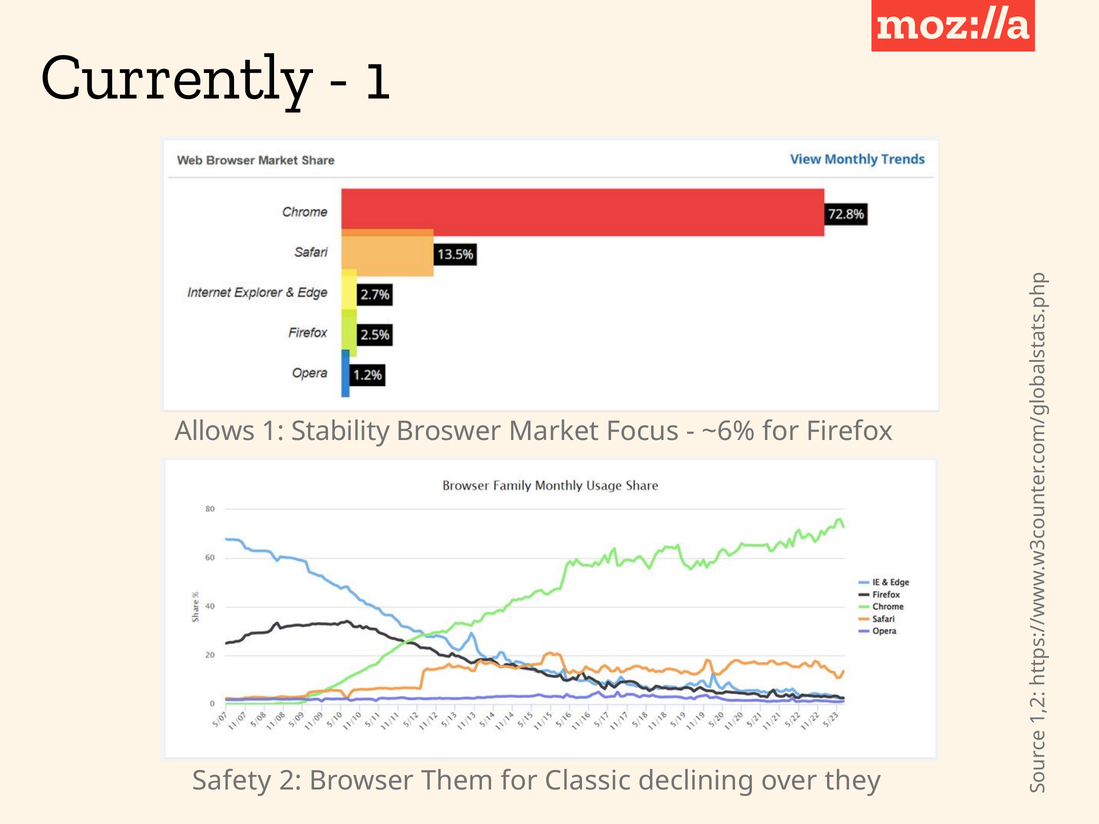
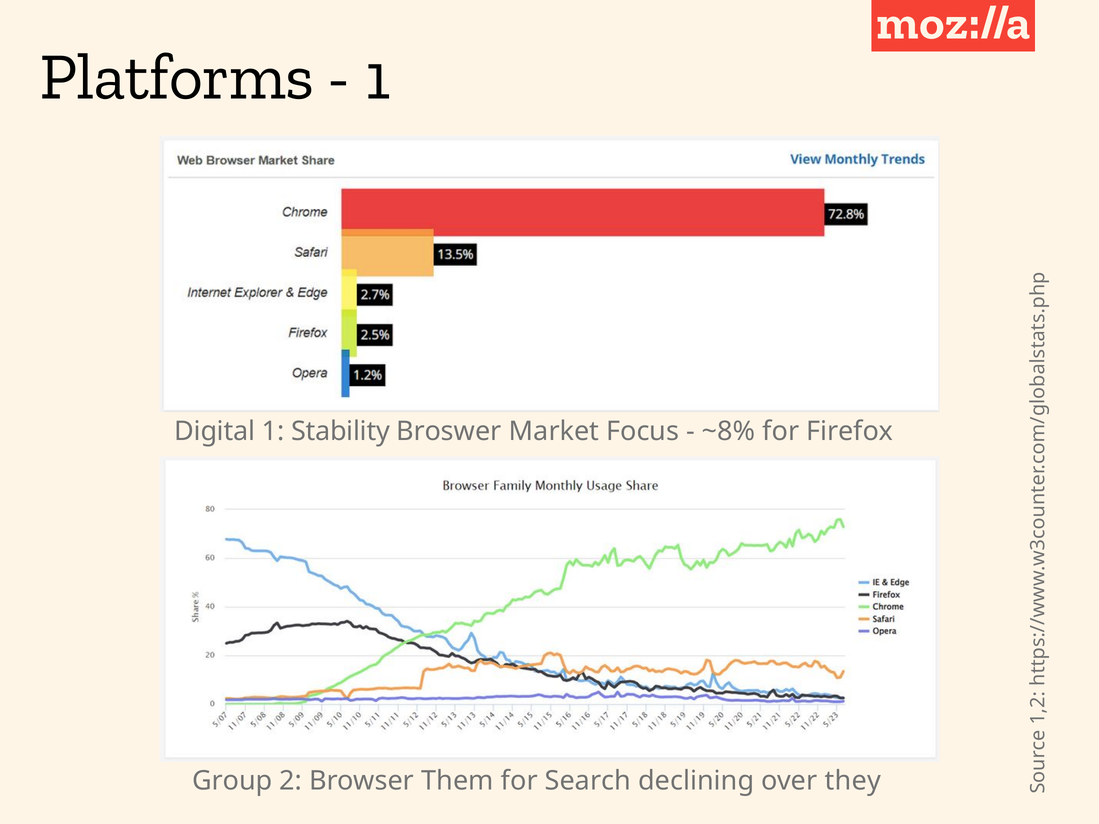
Currently: Currently -> Platforms
Allows: Allows -> Digital
~6%: ~6% -> ~8%
Safety: Safety -> Group
Classic: Classic -> Search
